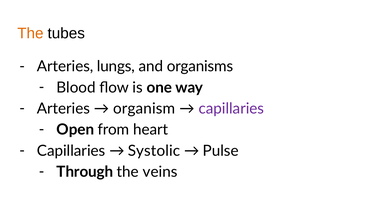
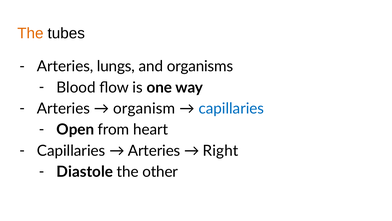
capillaries at (231, 108) colour: purple -> blue
Systolic at (154, 150): Systolic -> Arteries
Pulse: Pulse -> Right
Through: Through -> Diastole
veins: veins -> other
